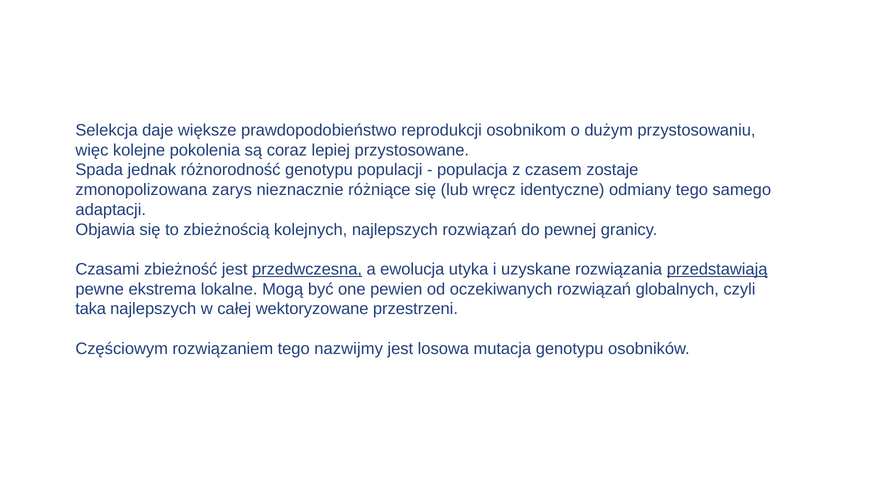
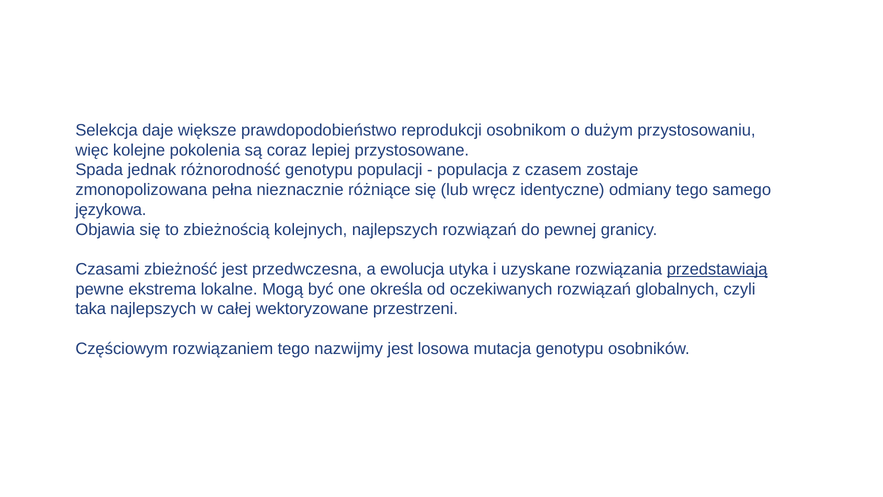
zarys: zarys -> pełna
adaptacji: adaptacji -> językowa
przedwczesna underline: present -> none
pewien: pewien -> określa
